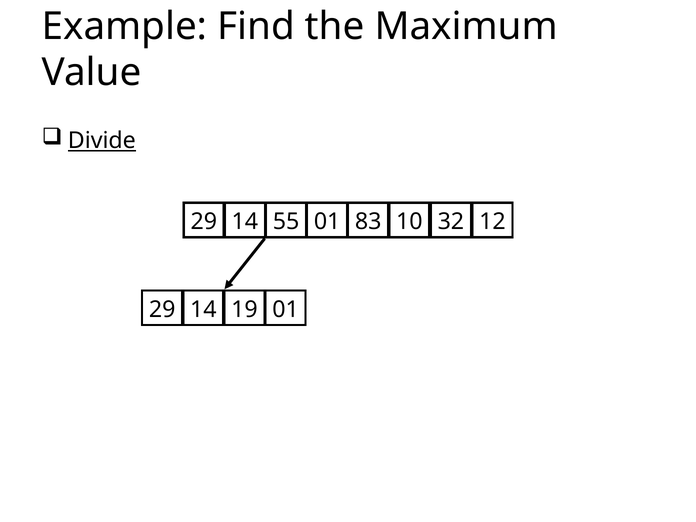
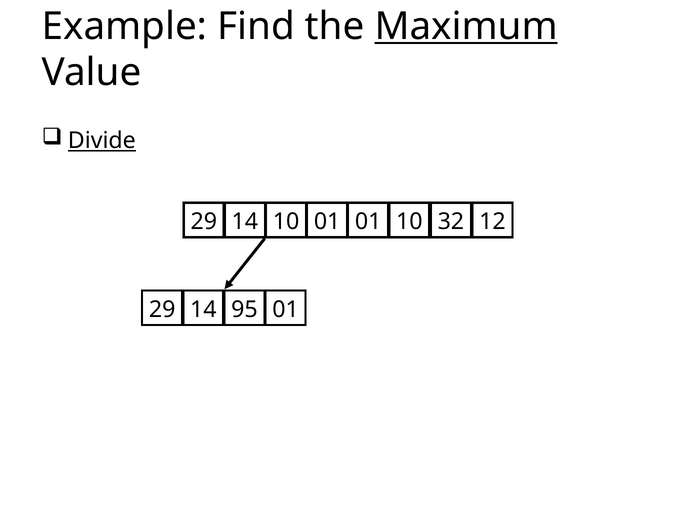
Maximum underline: none -> present
55 at (286, 222): 55 -> 10
01 83: 83 -> 01
19: 19 -> 95
